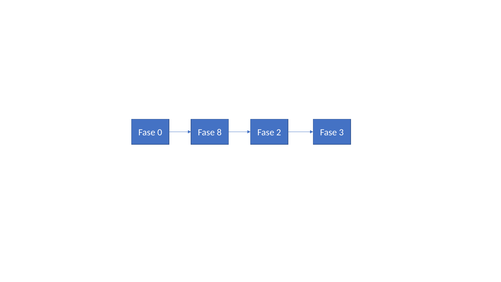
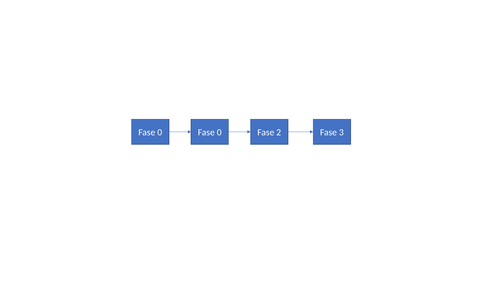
0 Fase 8: 8 -> 0
